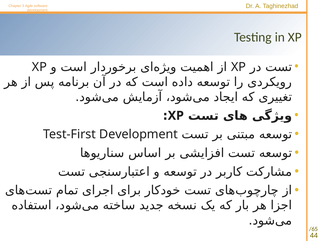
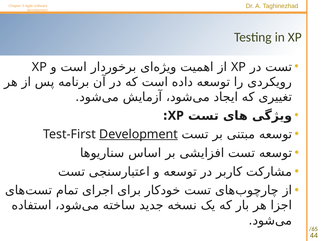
Development at (138, 134) underline: none -> present
